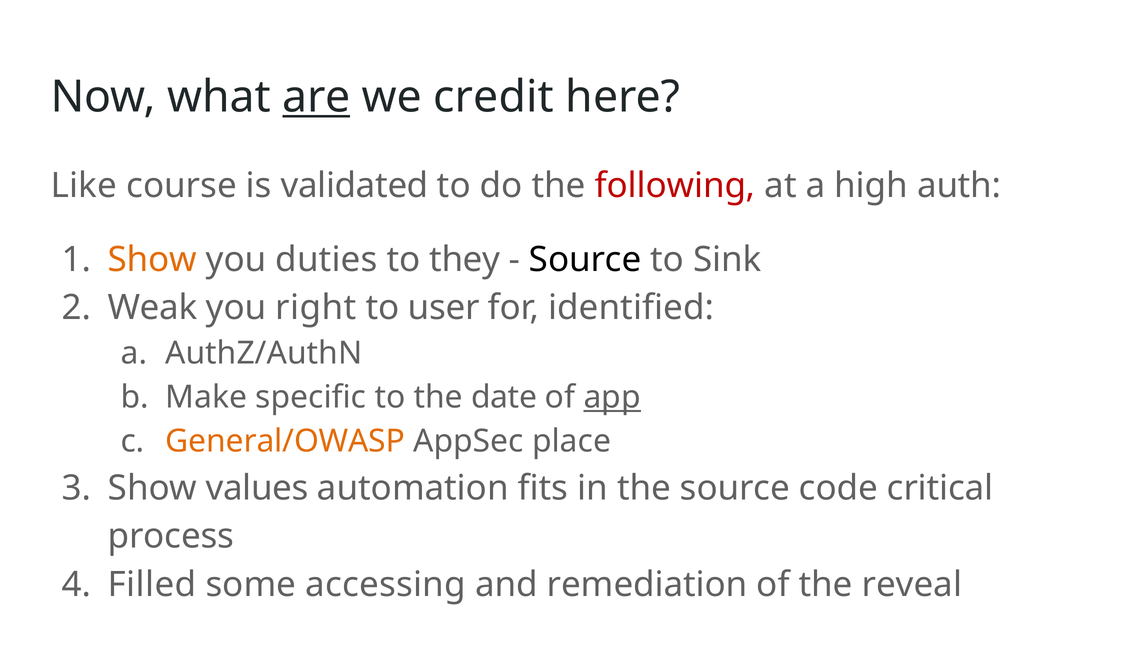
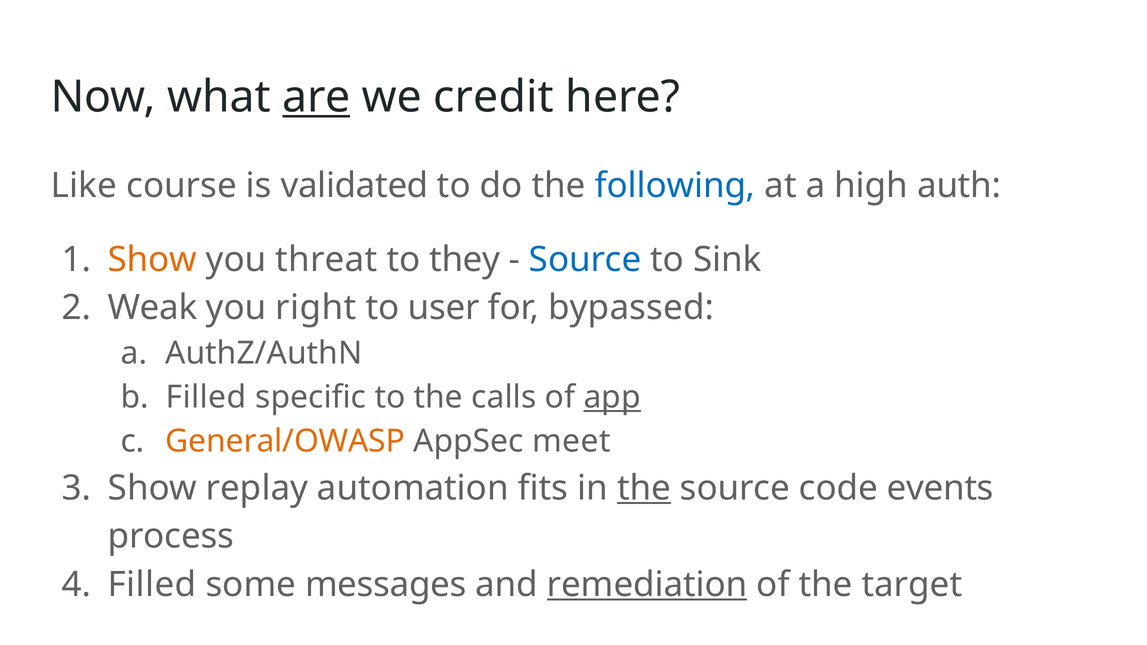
following colour: red -> blue
duties: duties -> threat
Source at (585, 260) colour: black -> blue
identified: identified -> bypassed
Make at (206, 398): Make -> Filled
date: date -> calls
place: place -> meet
values: values -> replay
the at (644, 488) underline: none -> present
critical: critical -> events
accessing: accessing -> messages
remediation underline: none -> present
reveal: reveal -> target
